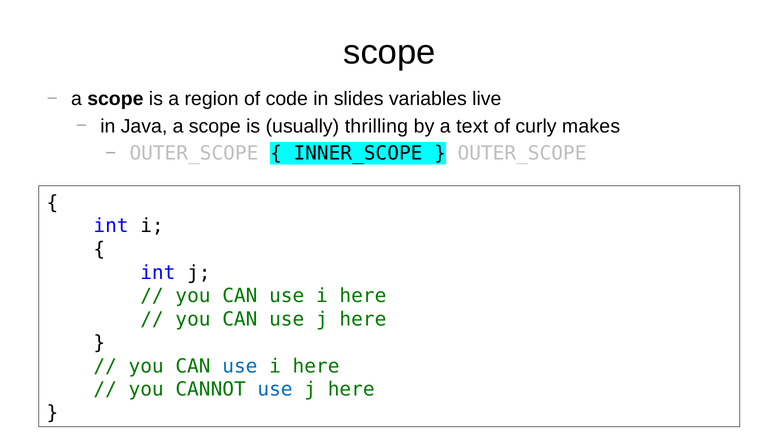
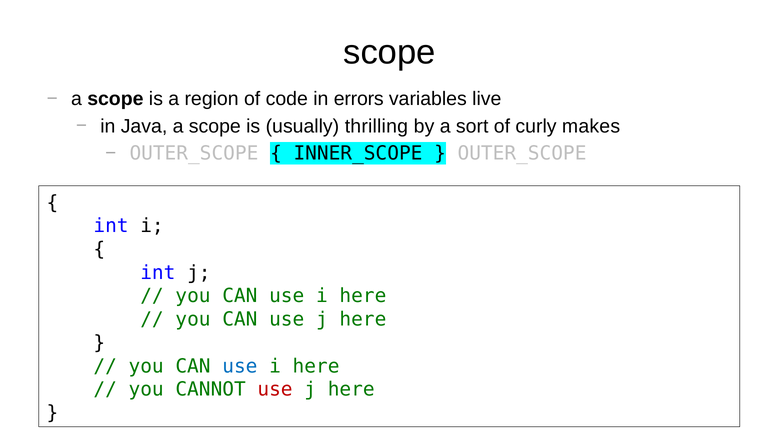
slides: slides -> errors
text: text -> sort
use at (275, 390) colour: blue -> red
